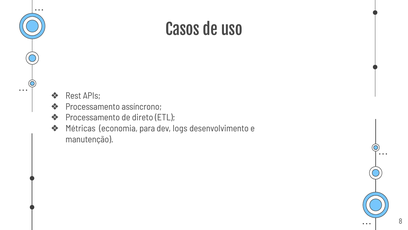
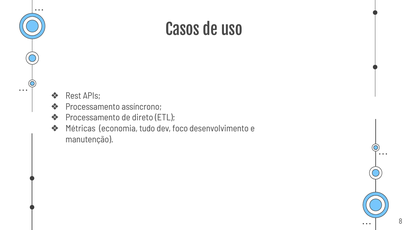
para: para -> tudo
logs: logs -> foco
